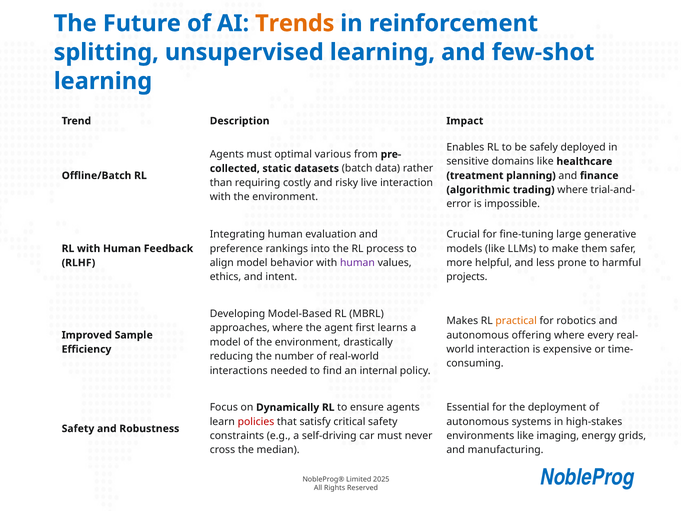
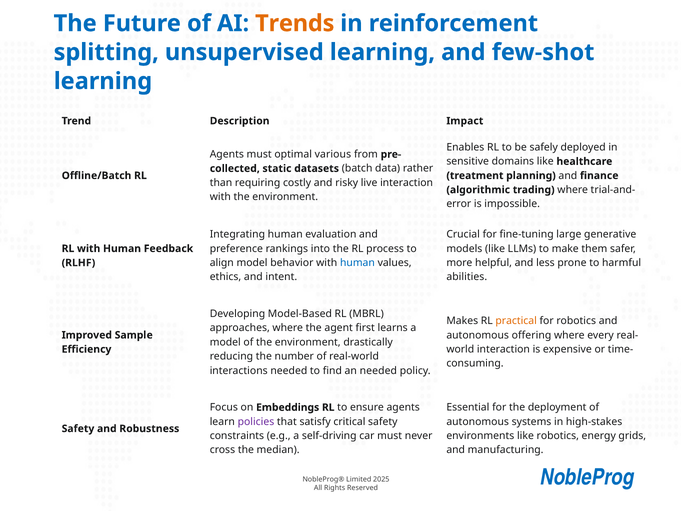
human at (357, 263) colour: purple -> blue
projects: projects -> abilities
an internal: internal -> needed
Dynamically: Dynamically -> Embeddings
policies colour: red -> purple
like imaging: imaging -> robotics
